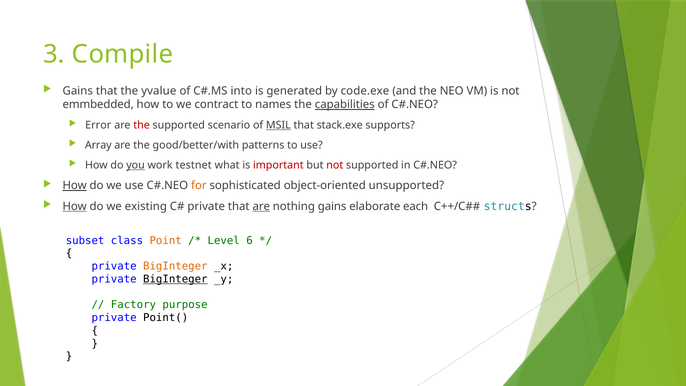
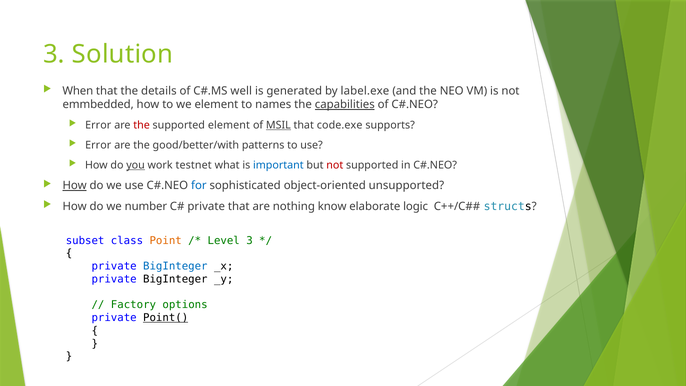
Compile: Compile -> Solution
Gains at (78, 91): Gains -> When
yvalue: yvalue -> details
into: into -> well
code.exe: code.exe -> label.exe
we contract: contract -> element
supported scenario: scenario -> element
stack.exe: stack.exe -> code.exe
Array at (98, 145): Array -> Error
important colour: red -> blue
for colour: orange -> blue
How at (75, 206) underline: present -> none
existing: existing -> number
are at (261, 206) underline: present -> none
nothing gains: gains -> know
each: each -> logic
Level 6: 6 -> 3
BigInteger at (175, 266) colour: orange -> blue
BigInteger at (175, 279) underline: present -> none
purpose: purpose -> options
Point( underline: none -> present
